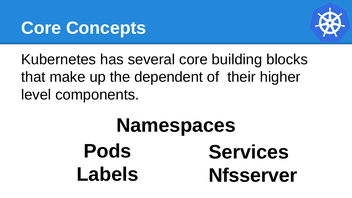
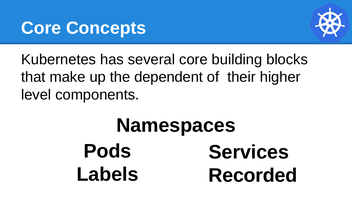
Nfsserver: Nfsserver -> Recorded
